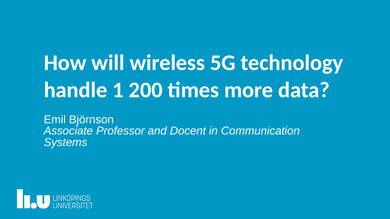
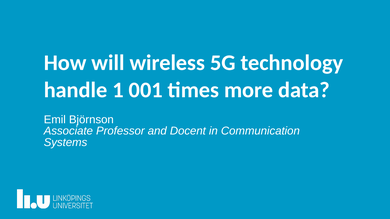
200: 200 -> 001
